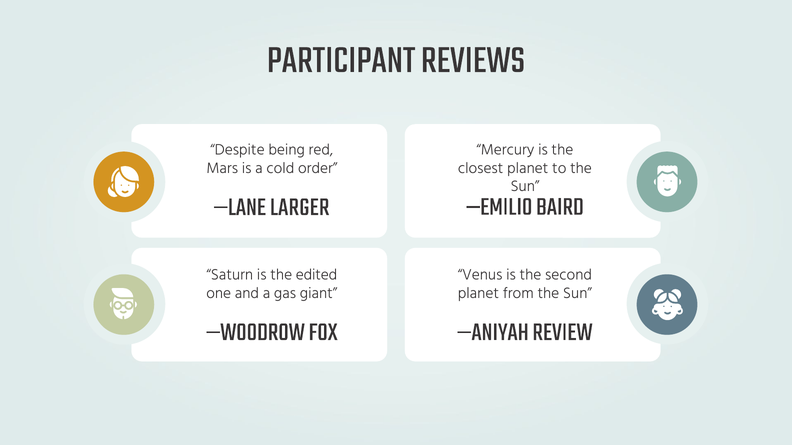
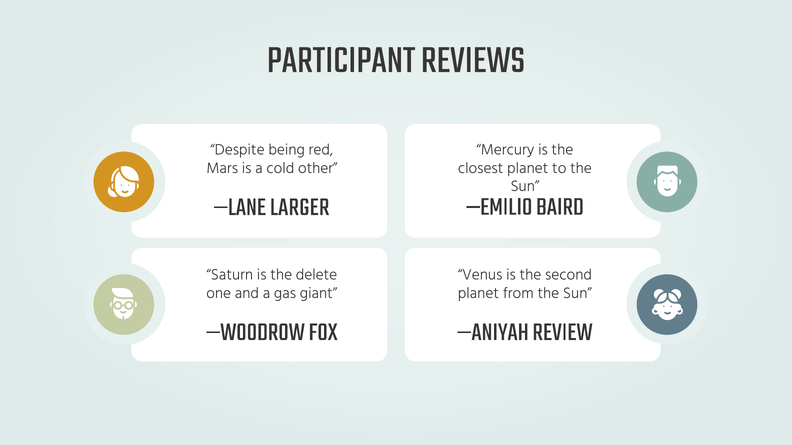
order: order -> other
edited: edited -> delete
